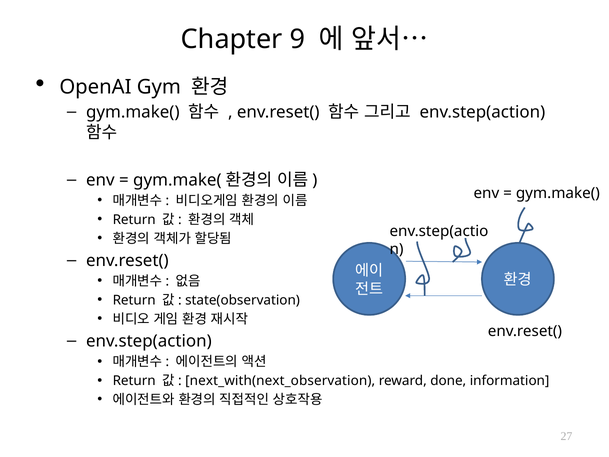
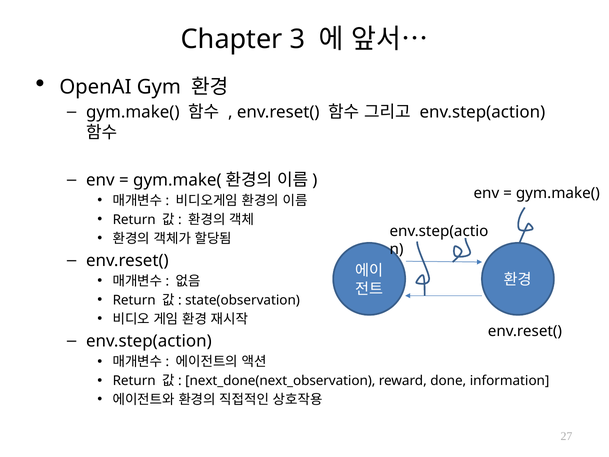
9: 9 -> 3
next_with(next_observation: next_with(next_observation -> next_done(next_observation
